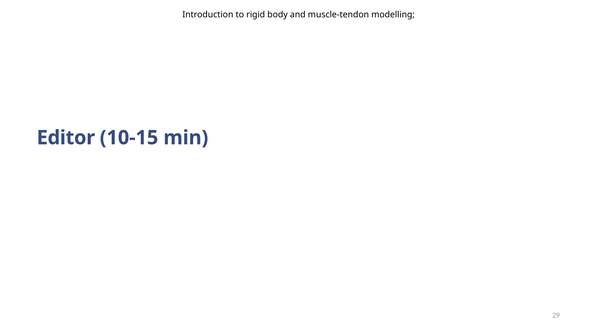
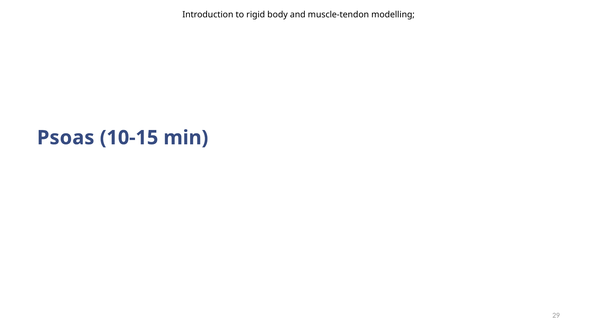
Editor: Editor -> Psoas
